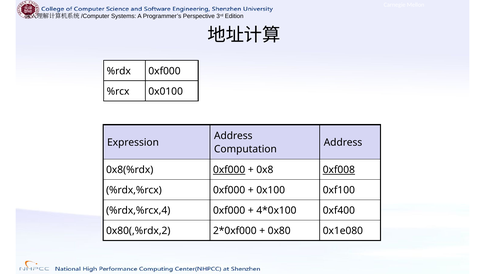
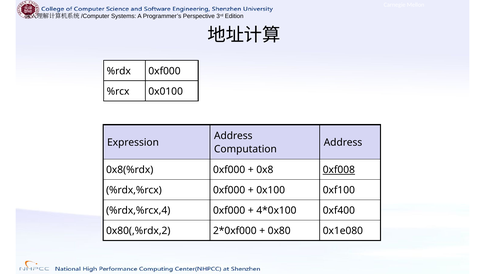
0xf000 at (229, 170) underline: present -> none
